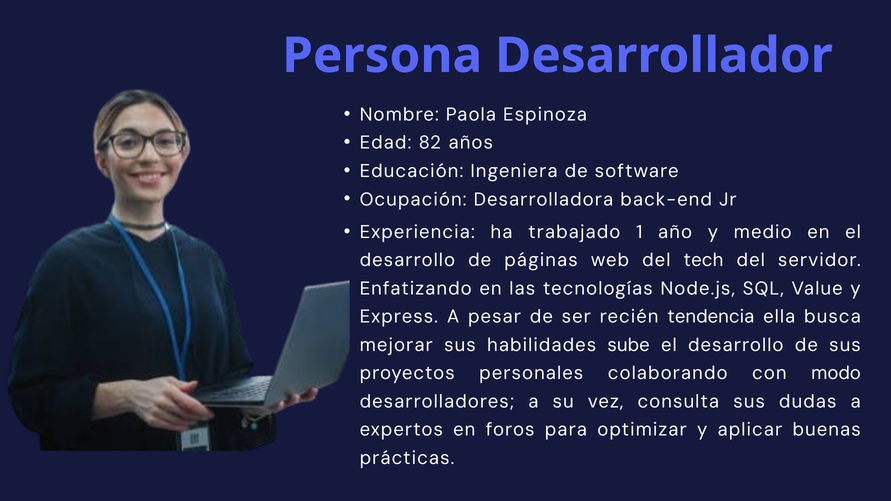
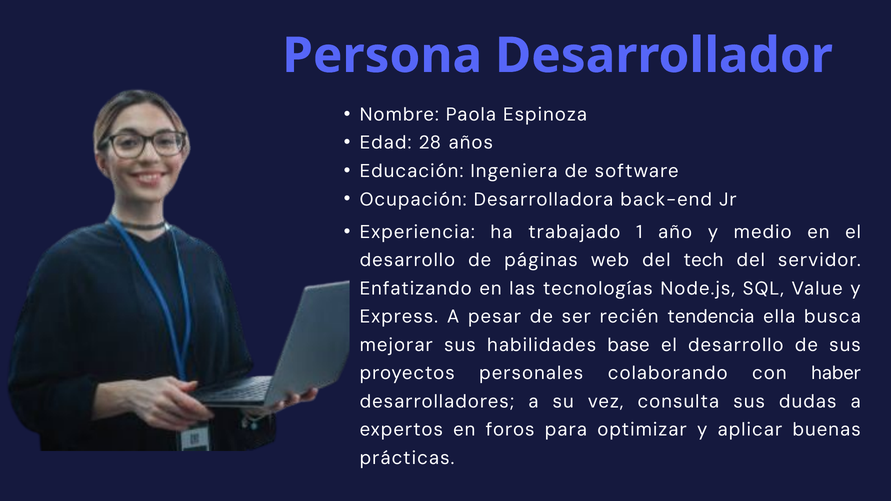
82: 82 -> 28
sube: sube -> base
modo: modo -> haber
